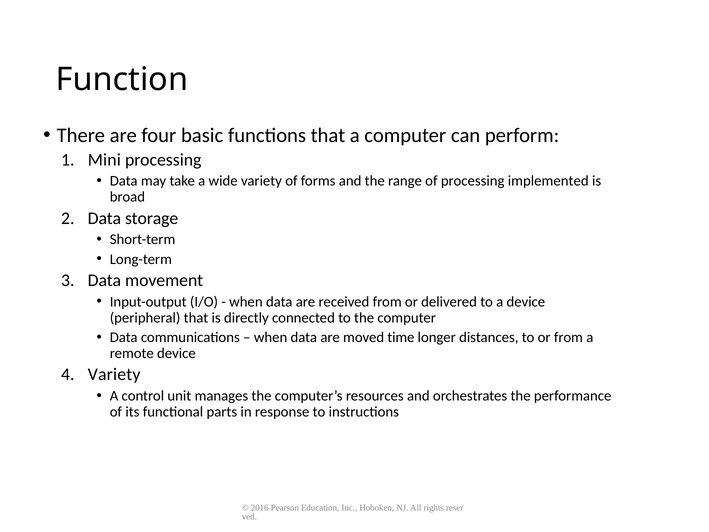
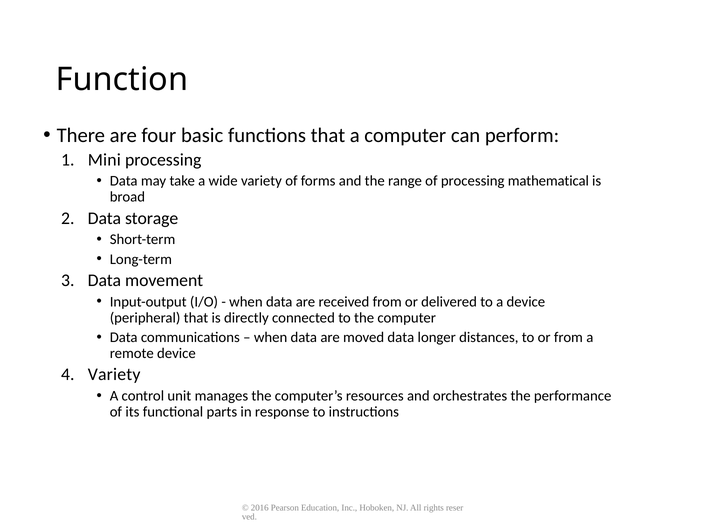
implemented: implemented -> mathematical
moved time: time -> data
